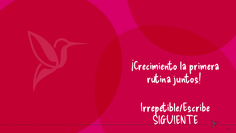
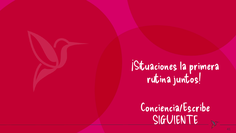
¡Crecimiento: ¡Crecimiento -> ¡Situaciones
Irrepetible/Escribe: Irrepetible/Escribe -> Conciencia/Escribe
